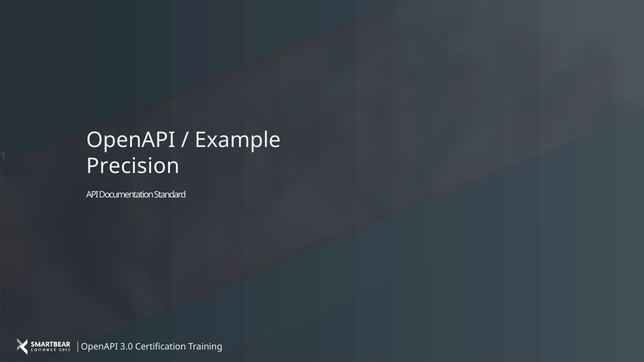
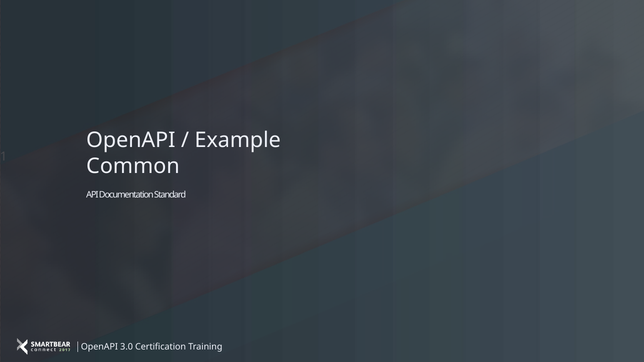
Precision: Precision -> Common
